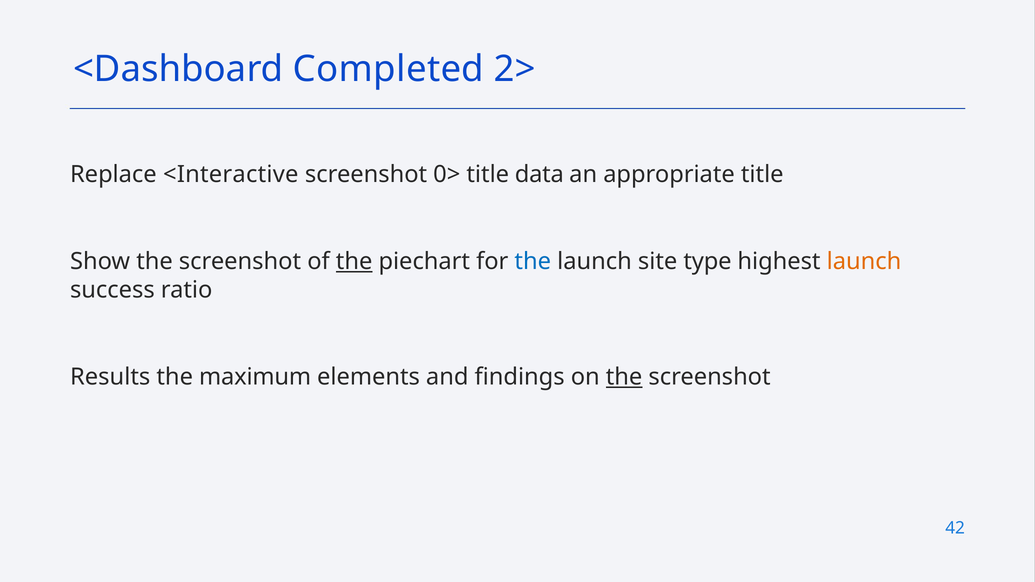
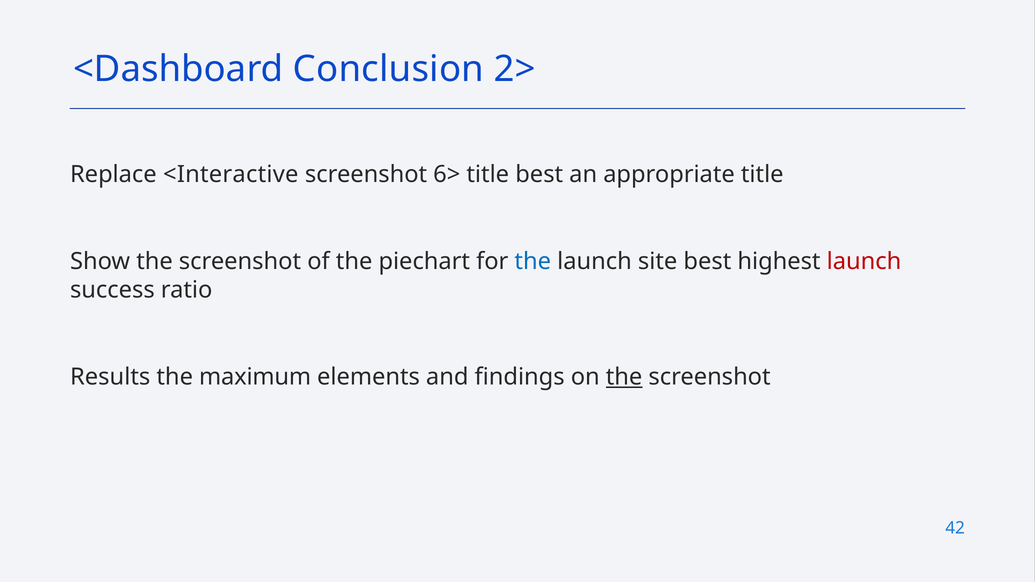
Completed: Completed -> Conclusion
0>: 0> -> 6>
title data: data -> best
the at (354, 262) underline: present -> none
site type: type -> best
launch at (864, 262) colour: orange -> red
